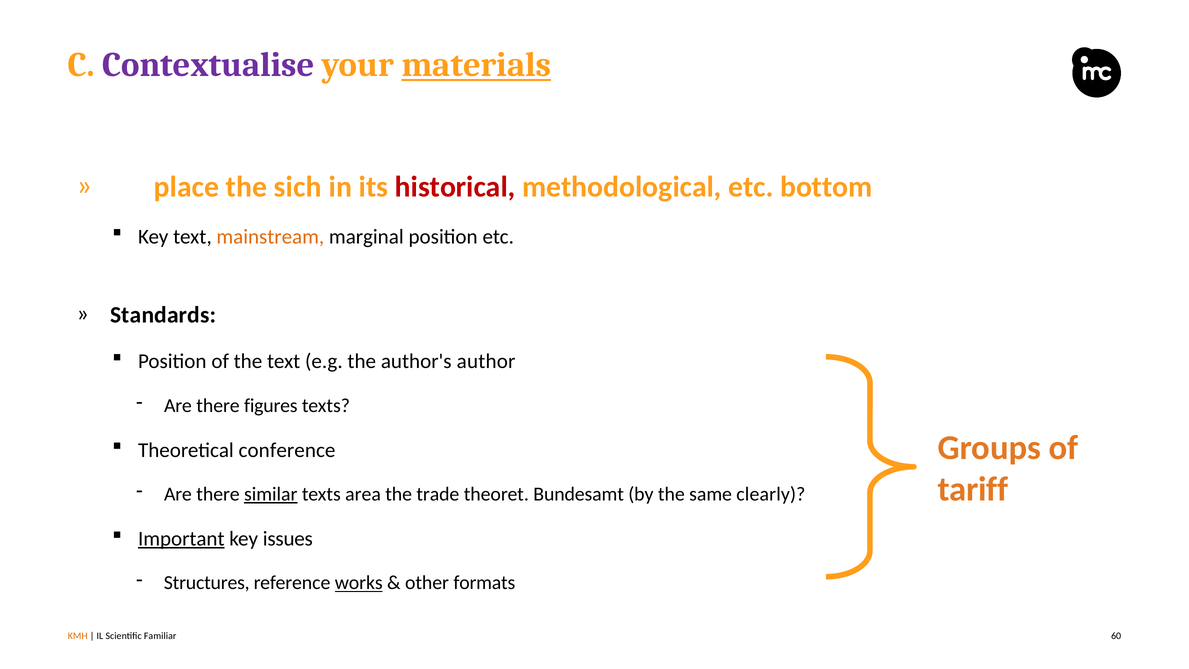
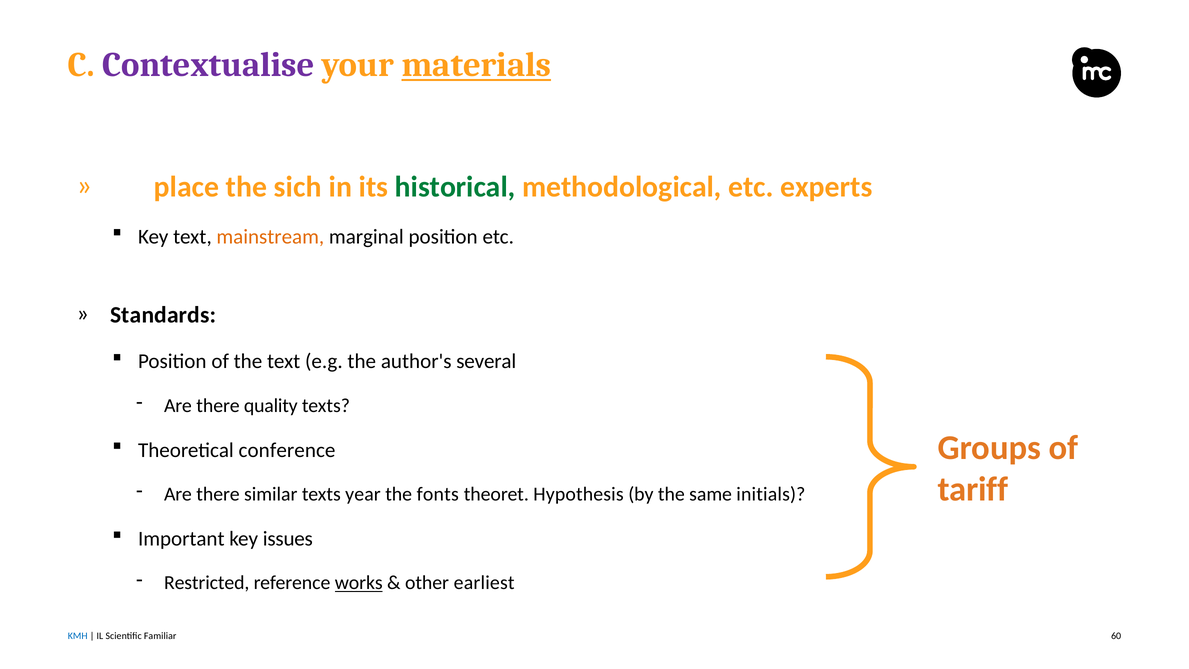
historical colour: red -> green
bottom: bottom -> experts
author: author -> several
figures: figures -> quality
similar underline: present -> none
area: area -> year
trade: trade -> fonts
Bundesamt: Bundesamt -> Hypothesis
clearly: clearly -> initials
Important underline: present -> none
Structures: Structures -> Restricted
formats: formats -> earliest
KMH colour: orange -> blue
